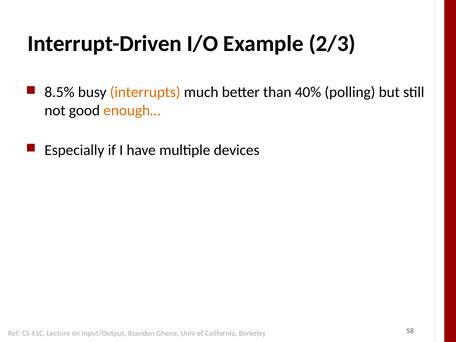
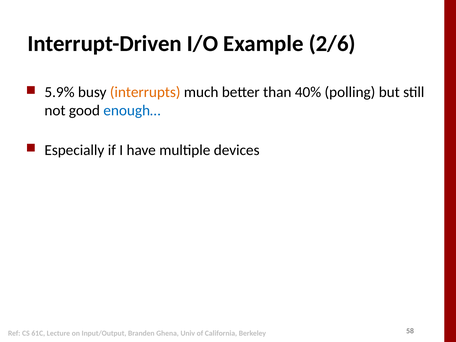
2/3: 2/3 -> 2/6
8.5%: 8.5% -> 5.9%
enough… colour: orange -> blue
